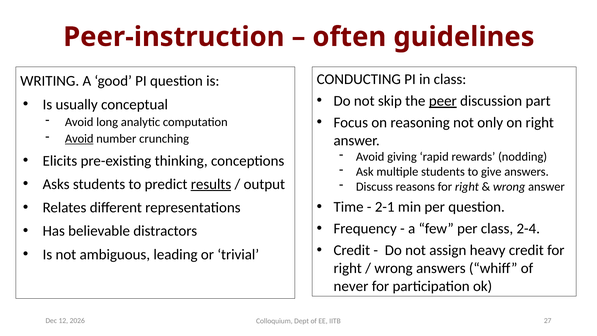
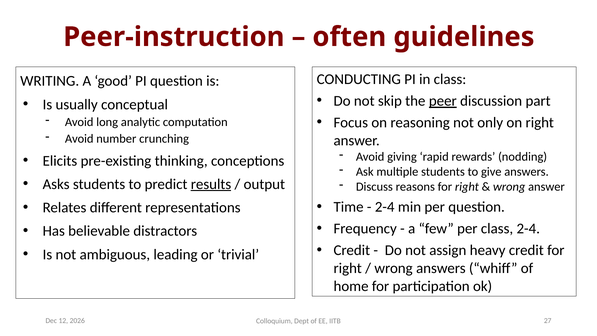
Avoid at (79, 139) underline: present -> none
2-1 at (385, 207): 2-1 -> 2-4
never: never -> home
